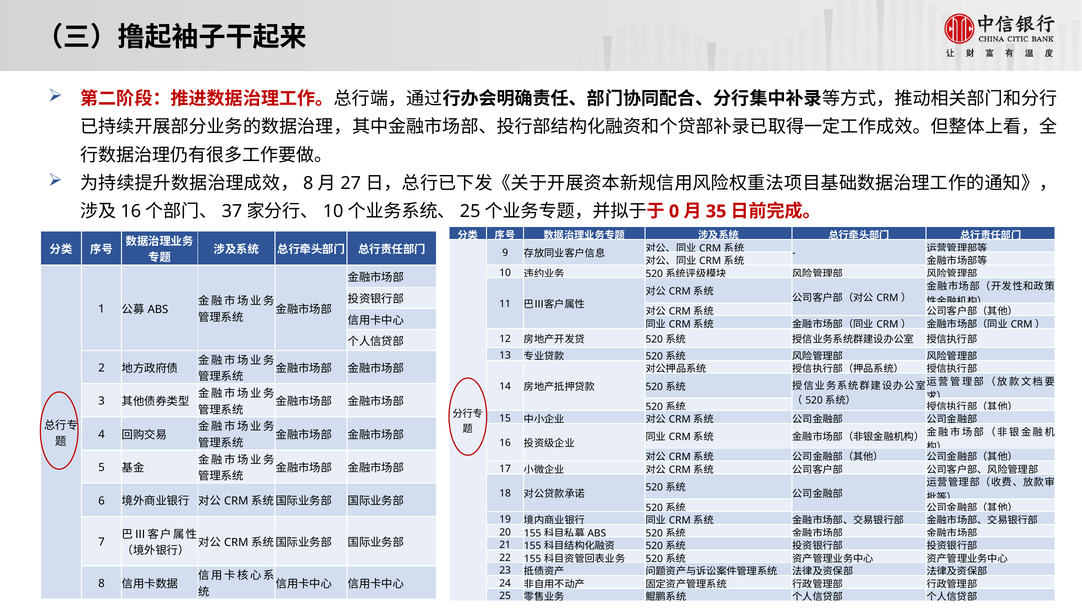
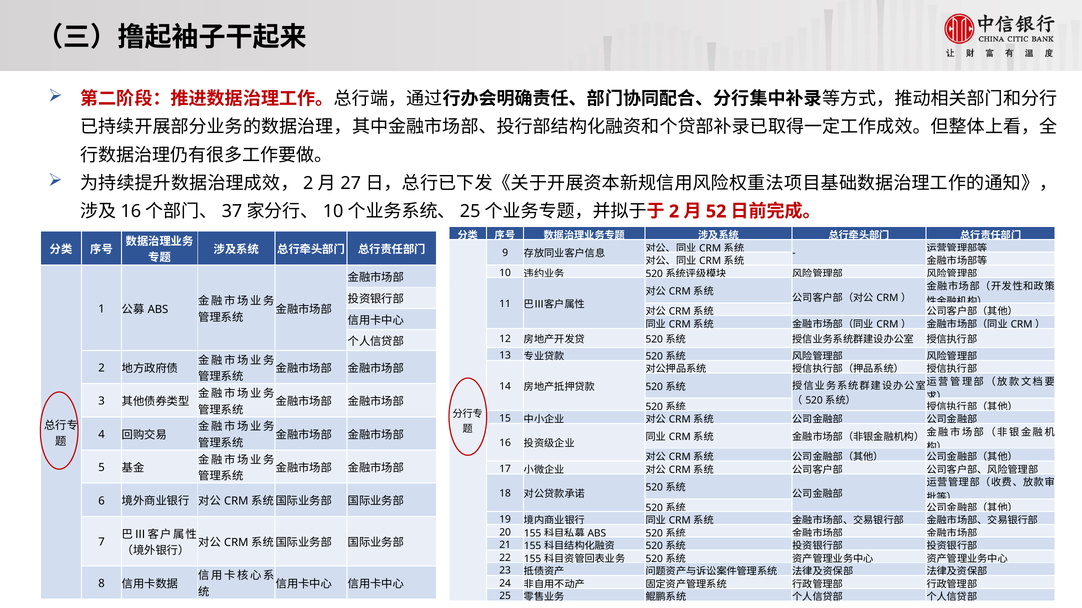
8 at (308, 183): 8 -> 2
0 at (674, 212): 0 -> 2
35: 35 -> 52
